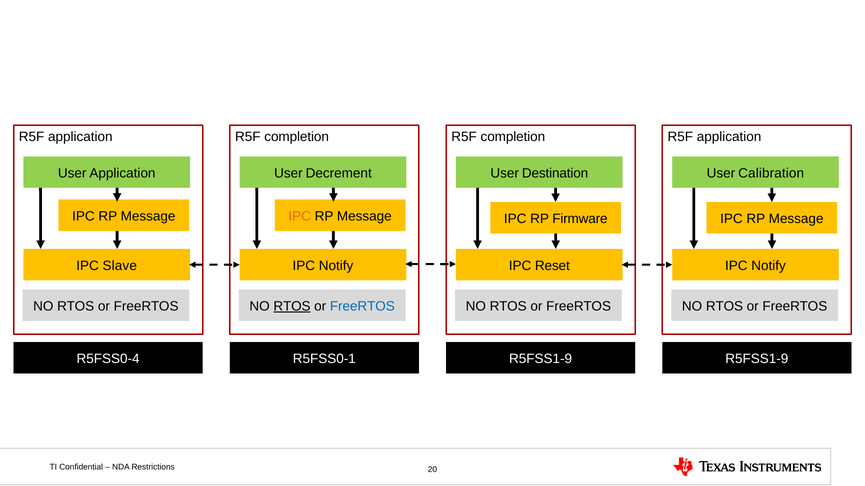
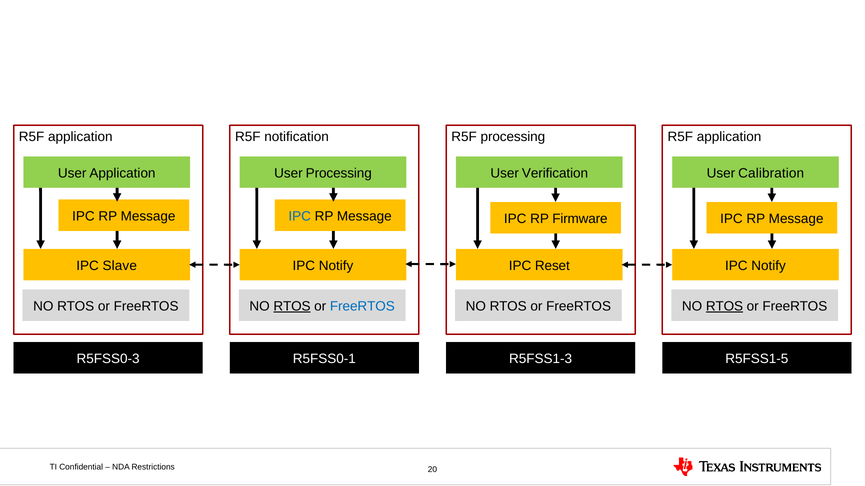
completion at (297, 137): completion -> notification
completion at (513, 137): completion -> processing
User Decrement: Decrement -> Processing
Destination: Destination -> Verification
IPC at (300, 216) colour: orange -> blue
RTOS at (724, 306) underline: none -> present
R5FSS0-4: R5FSS0-4 -> R5FSS0-3
R5FSS1-9 at (541, 359): R5FSS1-9 -> R5FSS1-3
R5FSS1-9 at (757, 359): R5FSS1-9 -> R5FSS1-5
